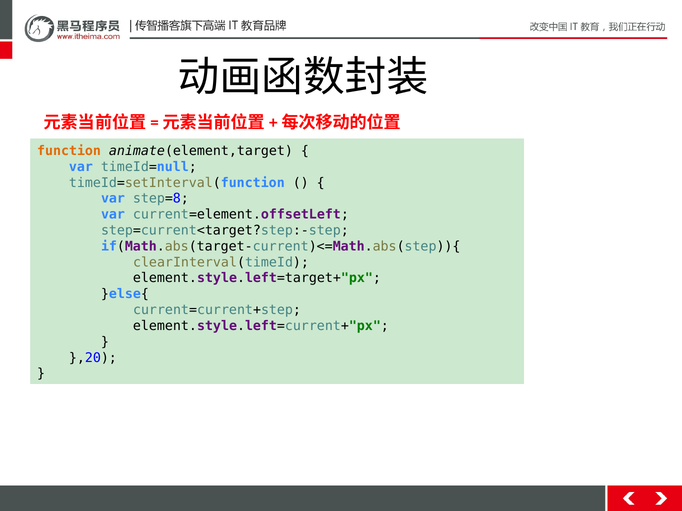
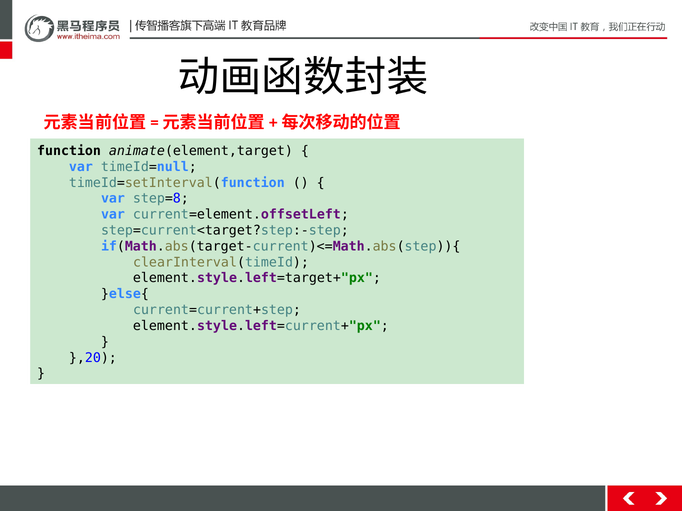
function colour: orange -> black
